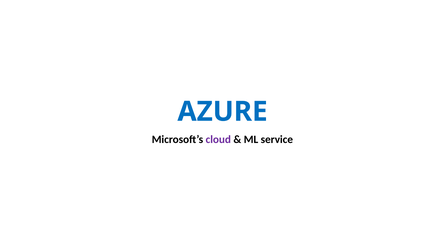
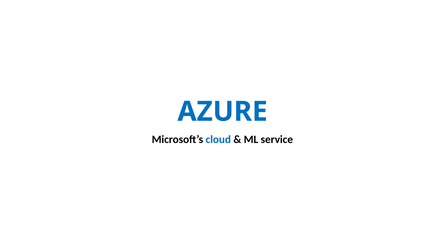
cloud colour: purple -> blue
